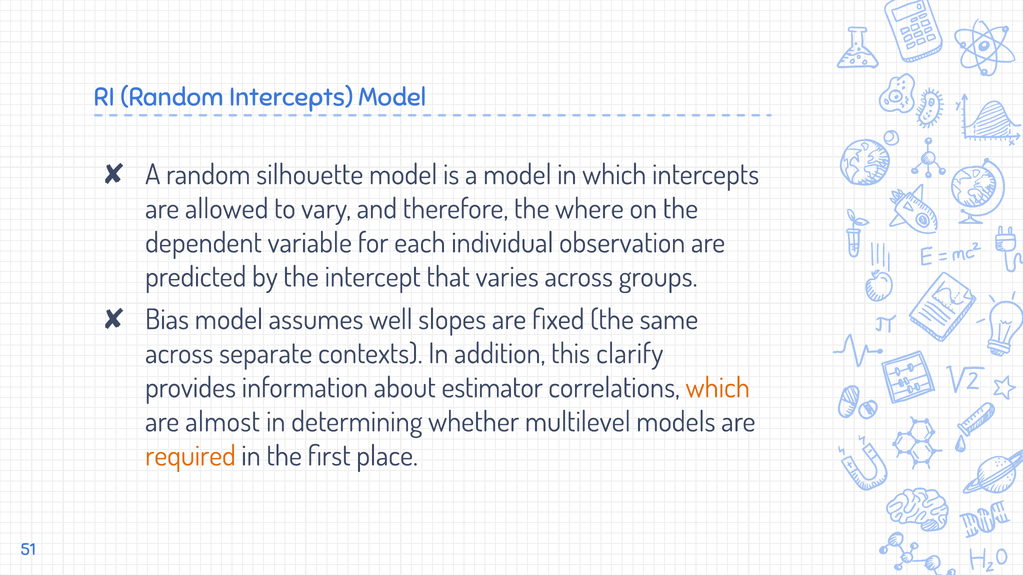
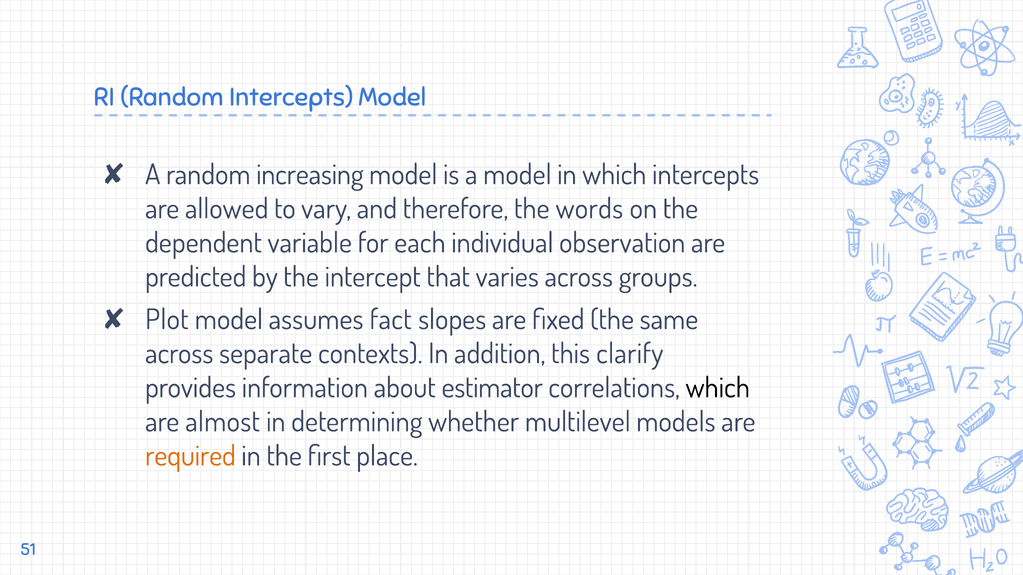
silhouette: silhouette -> increasing
where: where -> words
Bias: Bias -> Plot
well: well -> fact
which at (718, 388) colour: orange -> black
